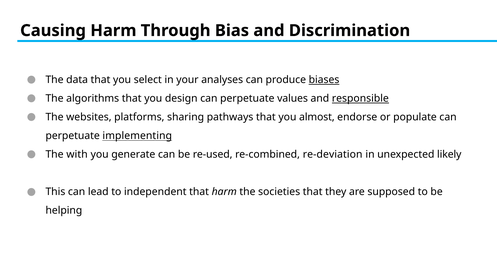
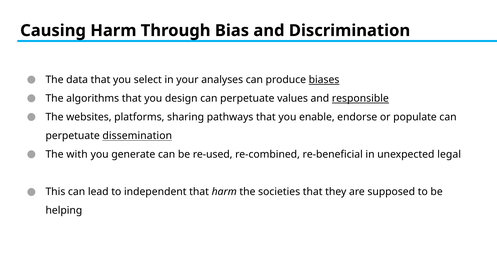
almost: almost -> enable
implementing: implementing -> dissemination
re-deviation: re-deviation -> re-beneficial
likely: likely -> legal
